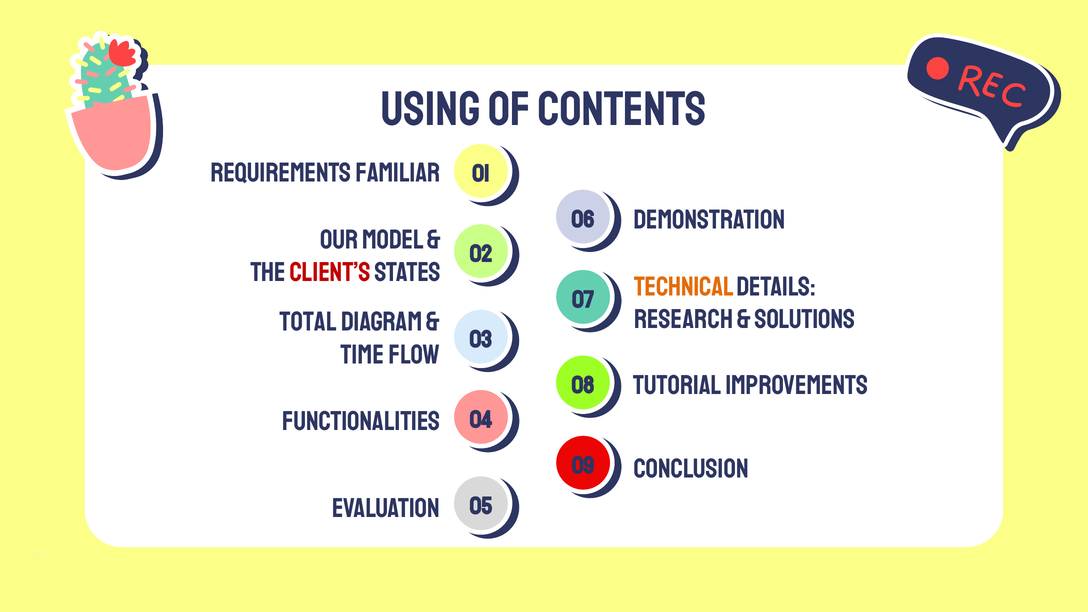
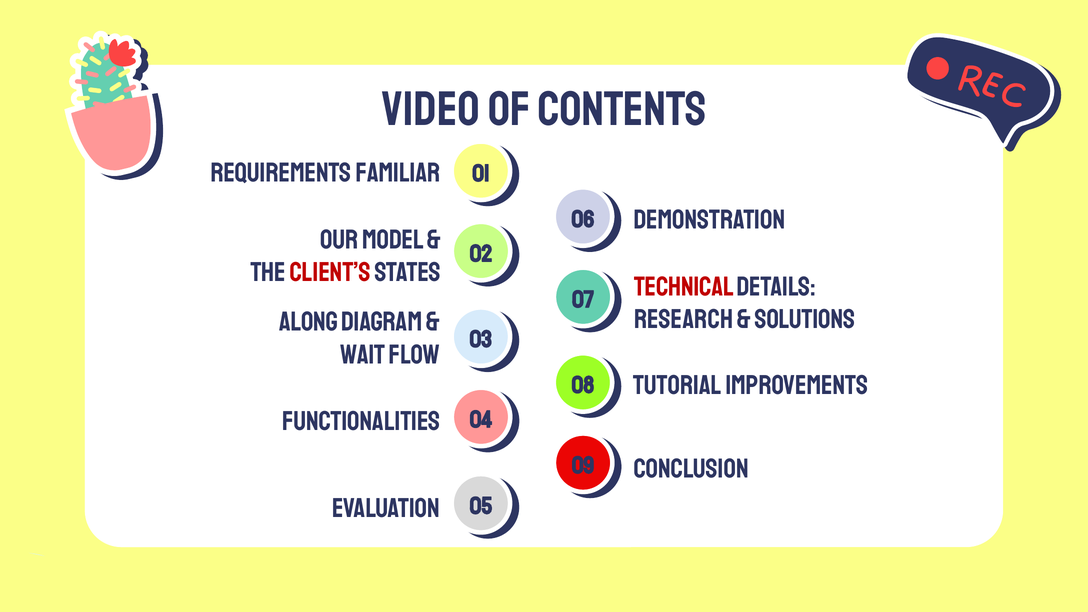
Using: Using -> Video
Technical colour: orange -> red
Total: Total -> Along
Time: Time -> Wait
